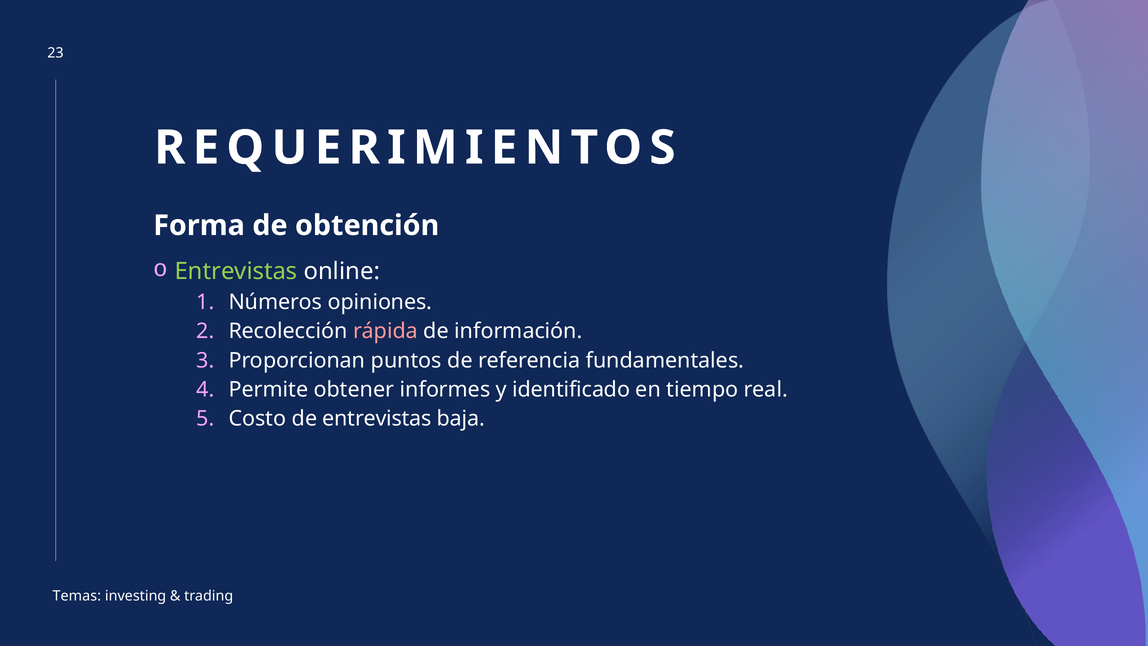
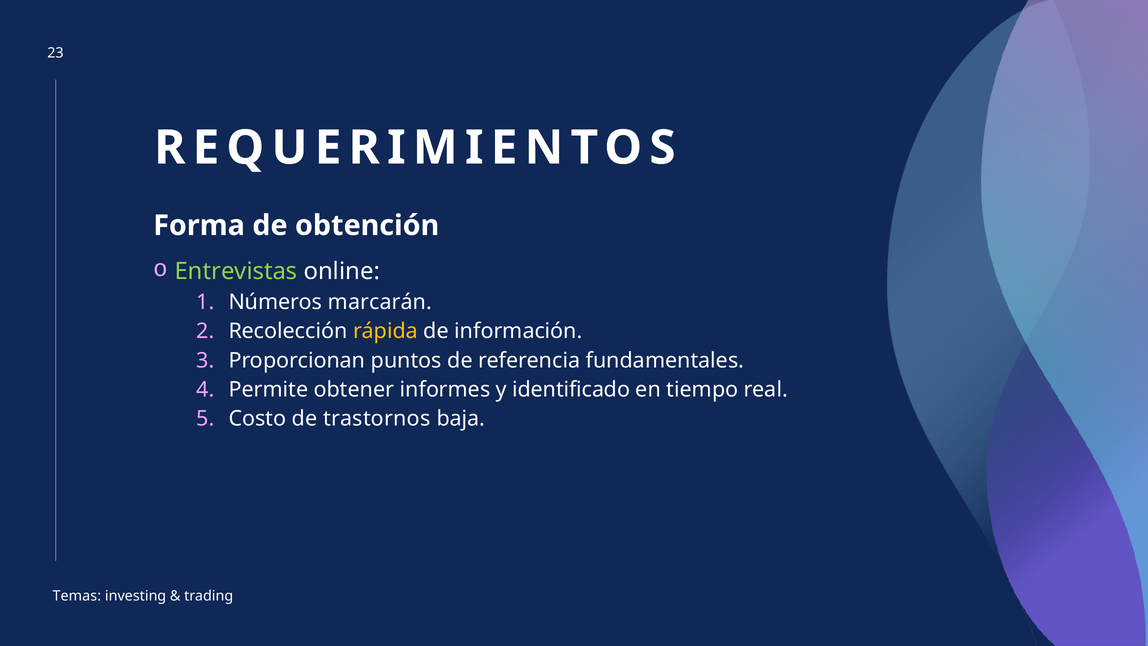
opiniones: opiniones -> marcarán
rápida colour: pink -> yellow
de entrevistas: entrevistas -> trastornos
